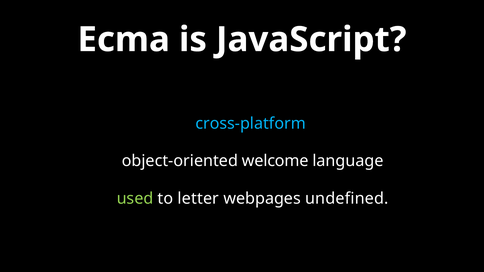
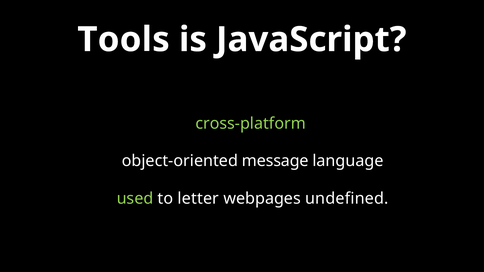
Ecma: Ecma -> Tools
cross-platform colour: light blue -> light green
welcome: welcome -> message
